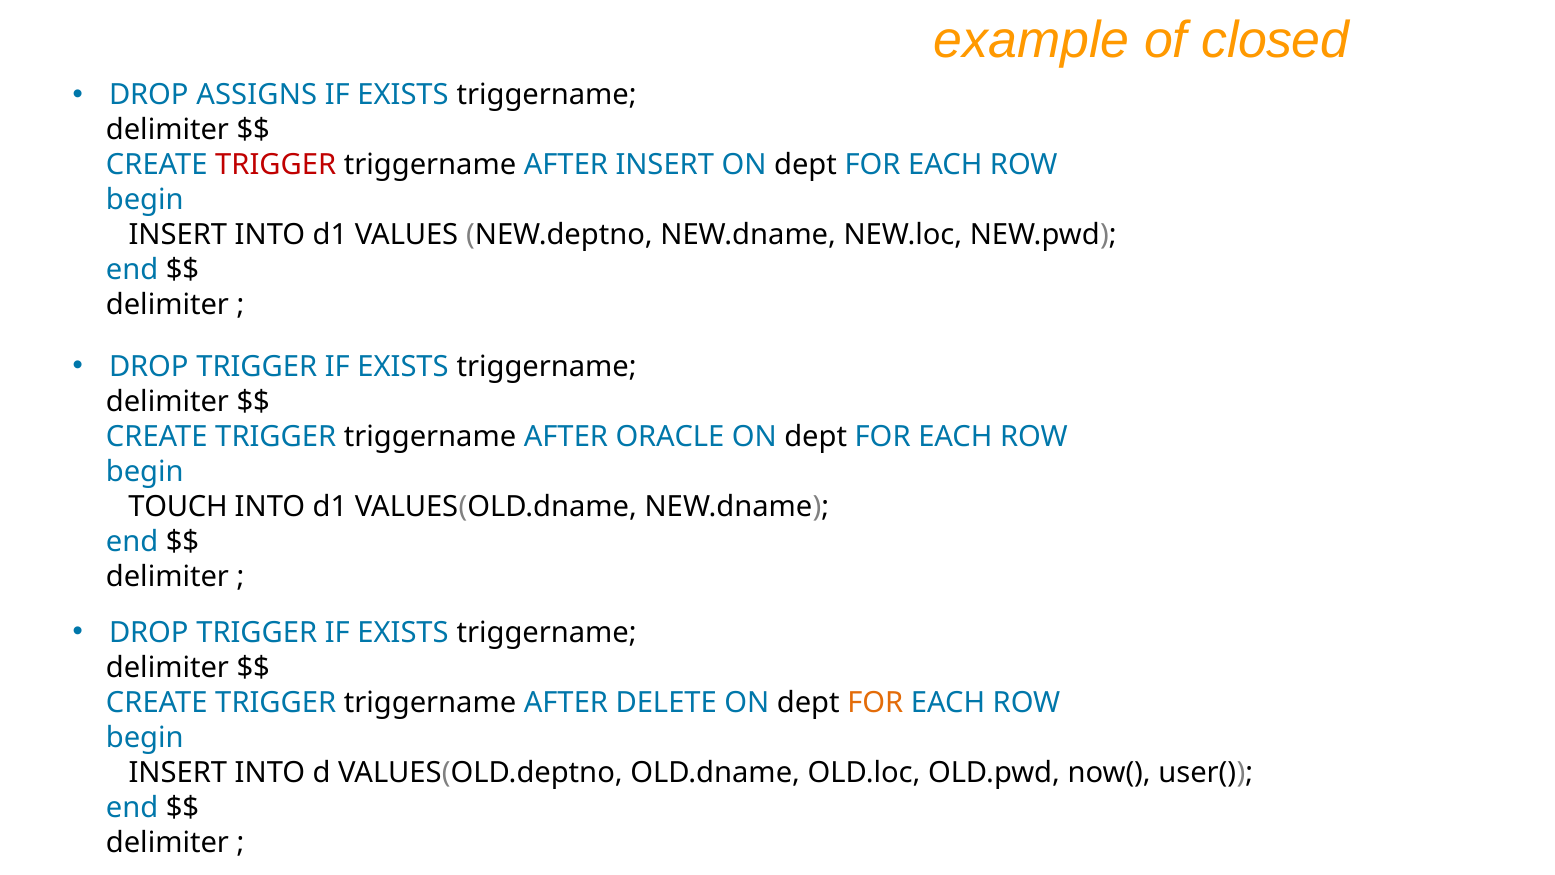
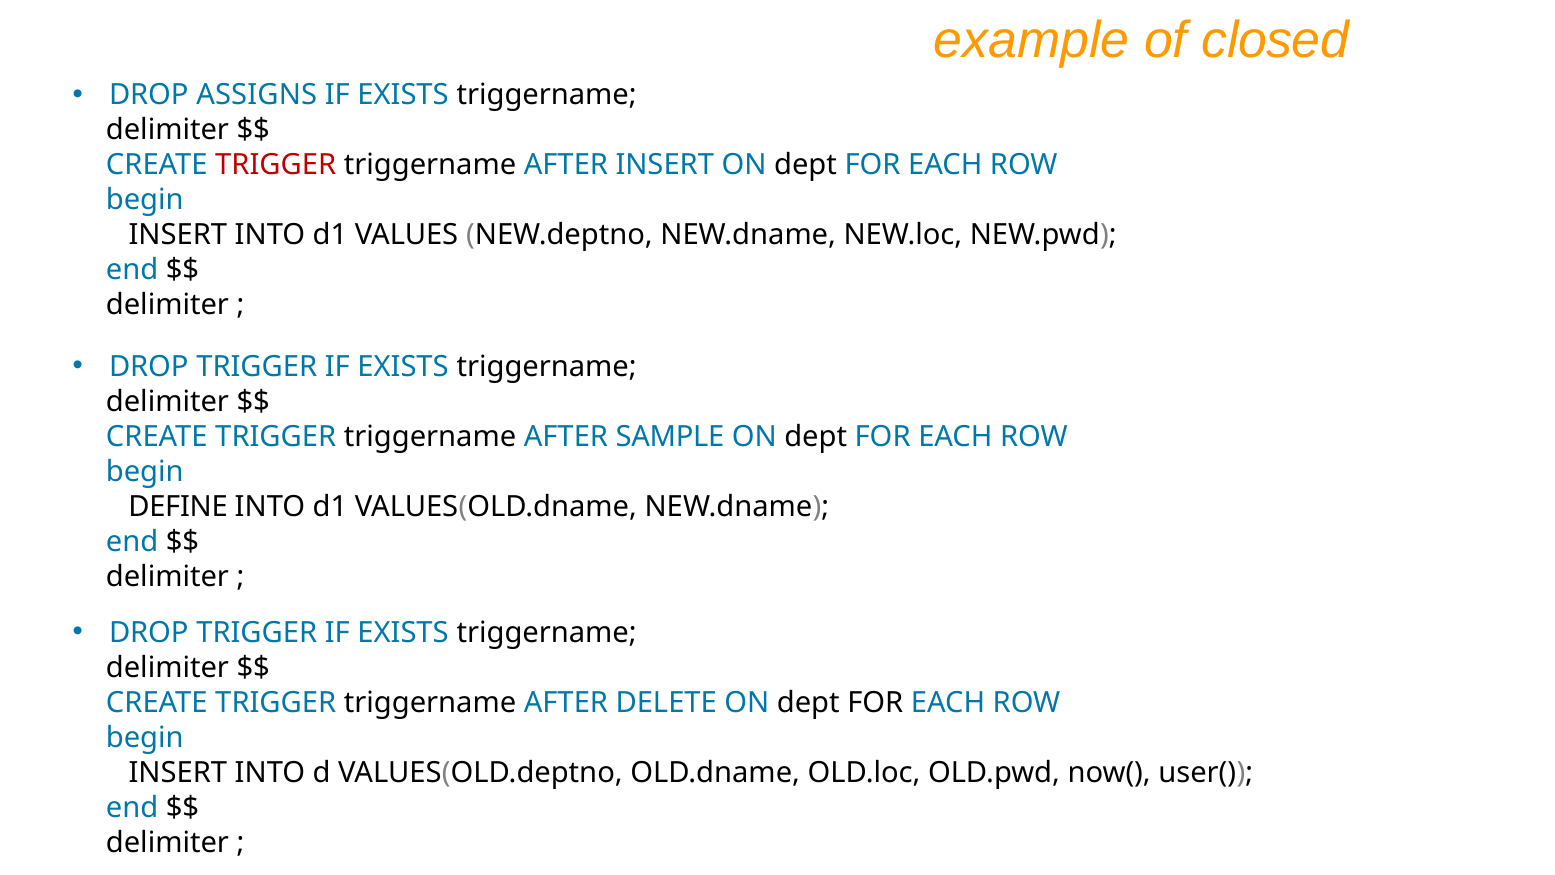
ORACLE: ORACLE -> SAMPLE
TOUCH: TOUCH -> DEFINE
FOR at (875, 702) colour: orange -> black
